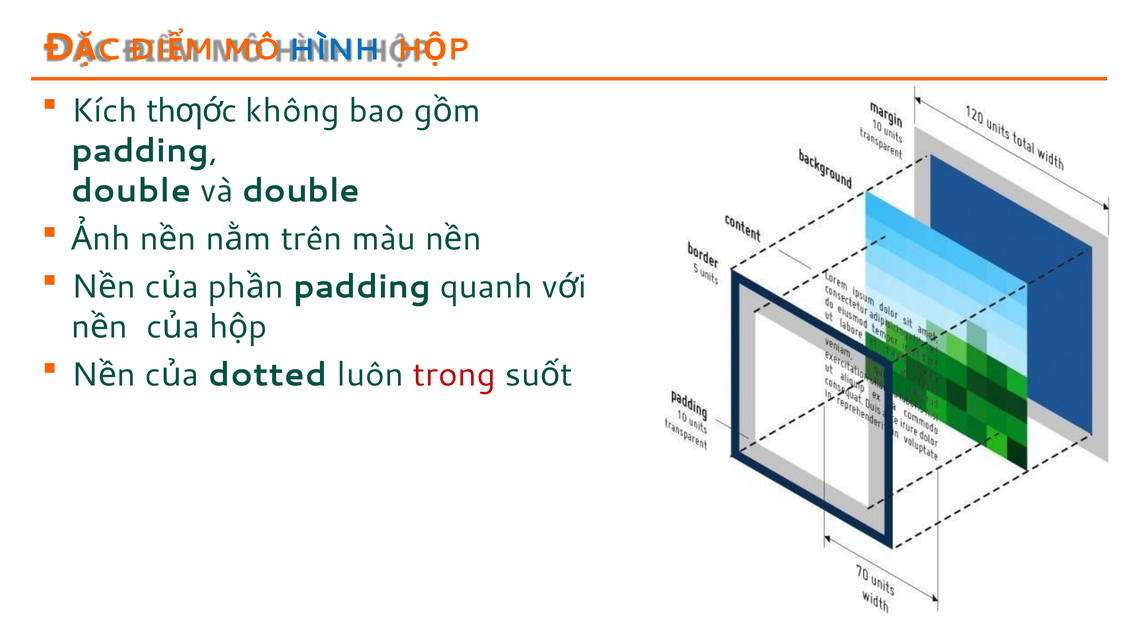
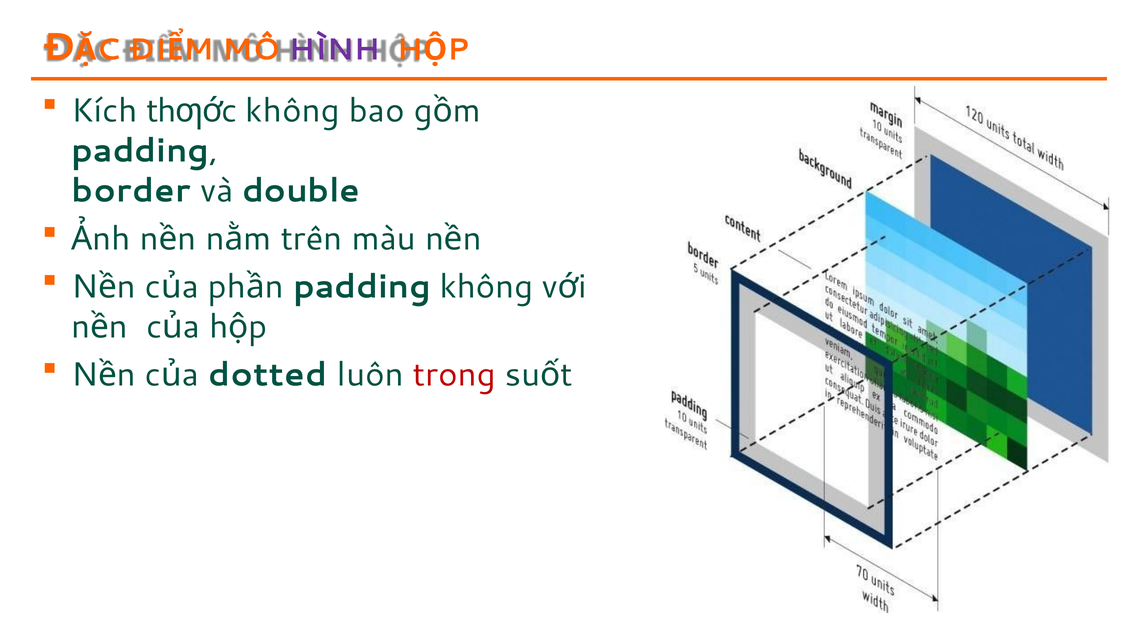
HÌNH colour: blue -> purple
double at (131, 191): double -> border
padding quanh: quanh -> không
